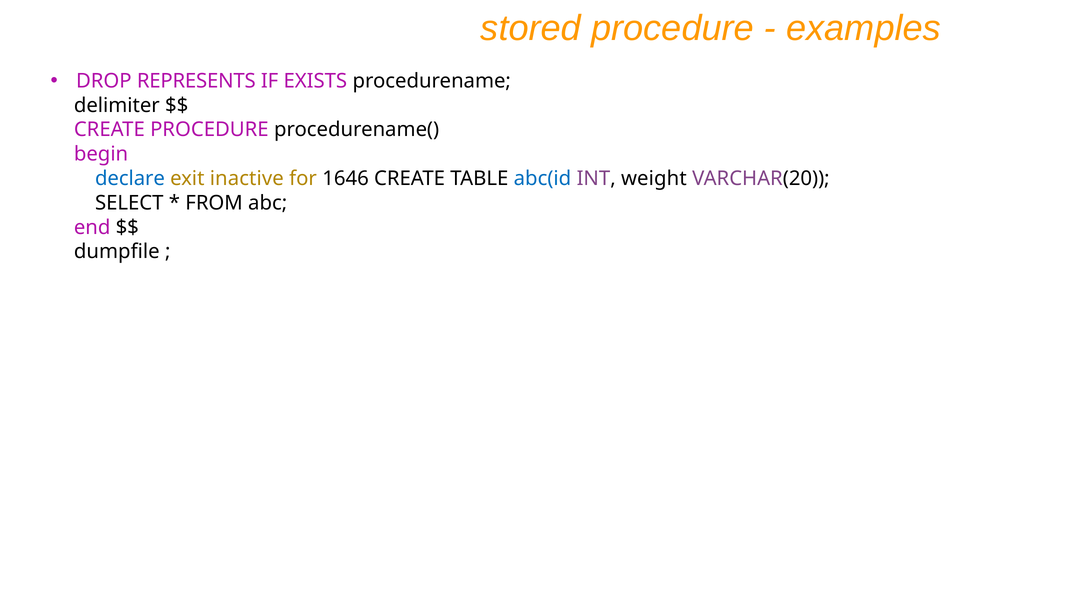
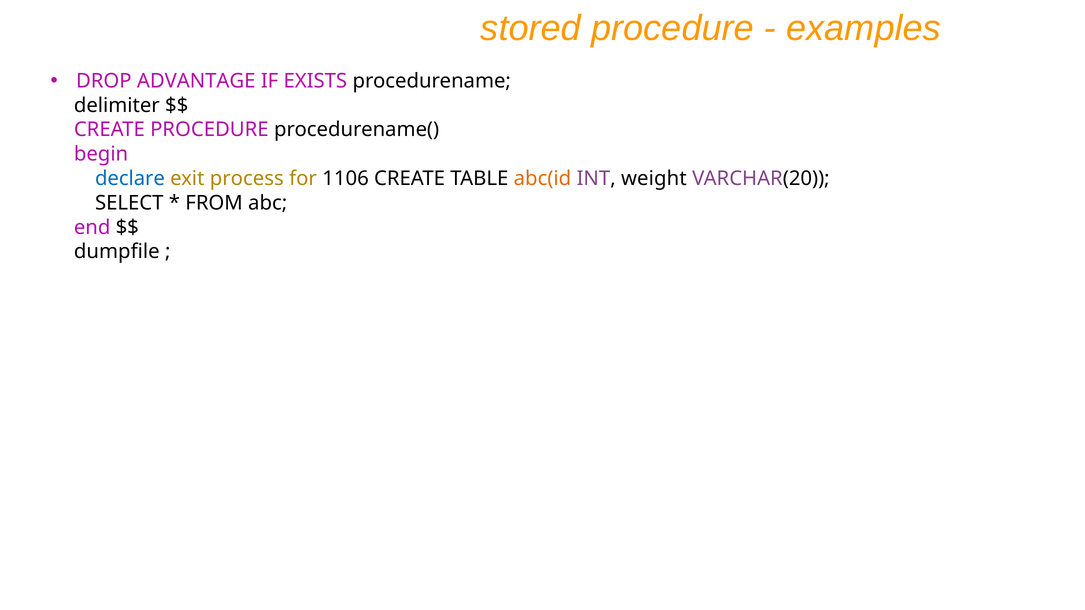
REPRESENTS: REPRESENTS -> ADVANTAGE
inactive: inactive -> process
1646: 1646 -> 1106
abc(id colour: blue -> orange
